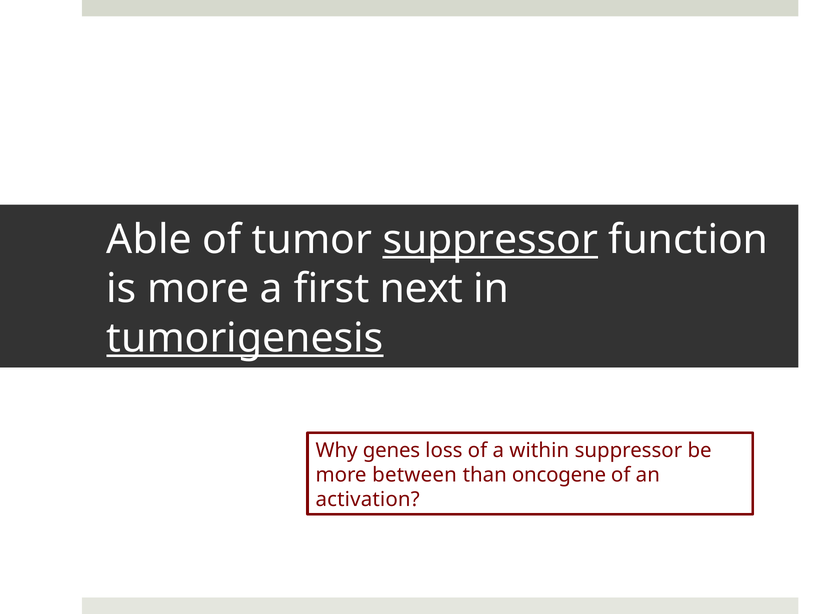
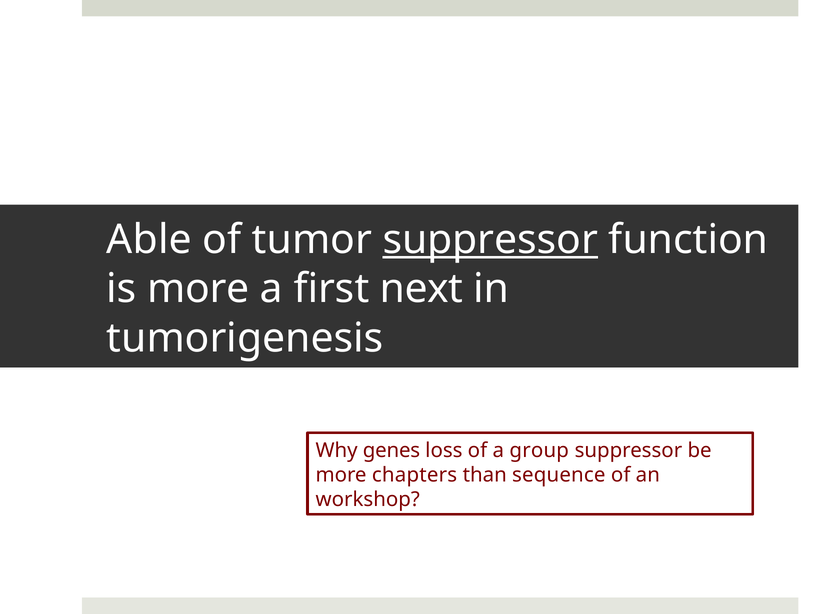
tumorigenesis underline: present -> none
within: within -> group
between: between -> chapters
oncogene: oncogene -> sequence
activation: activation -> workshop
